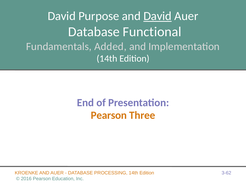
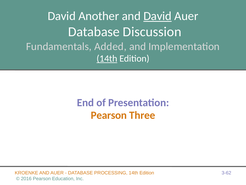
Purpose: Purpose -> Another
Functional: Functional -> Discussion
14th at (107, 58) underline: none -> present
